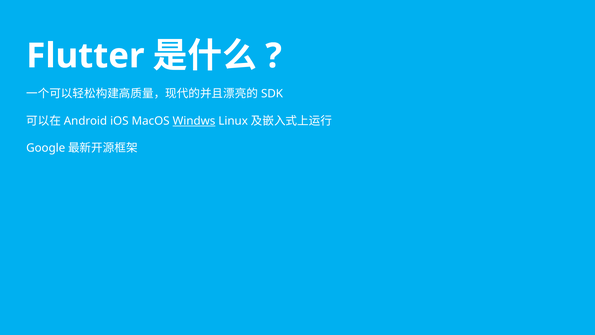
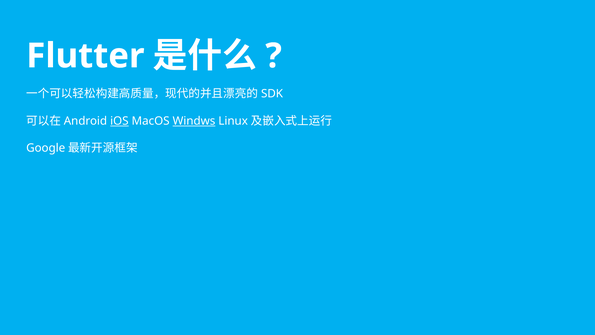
iOS underline: none -> present
